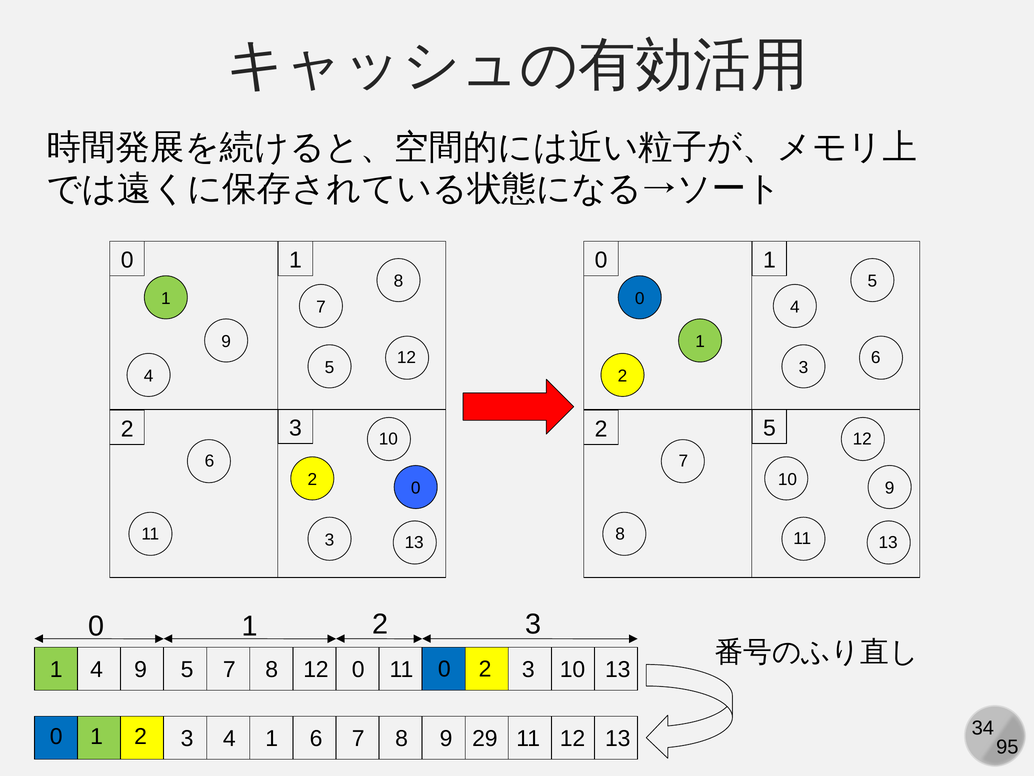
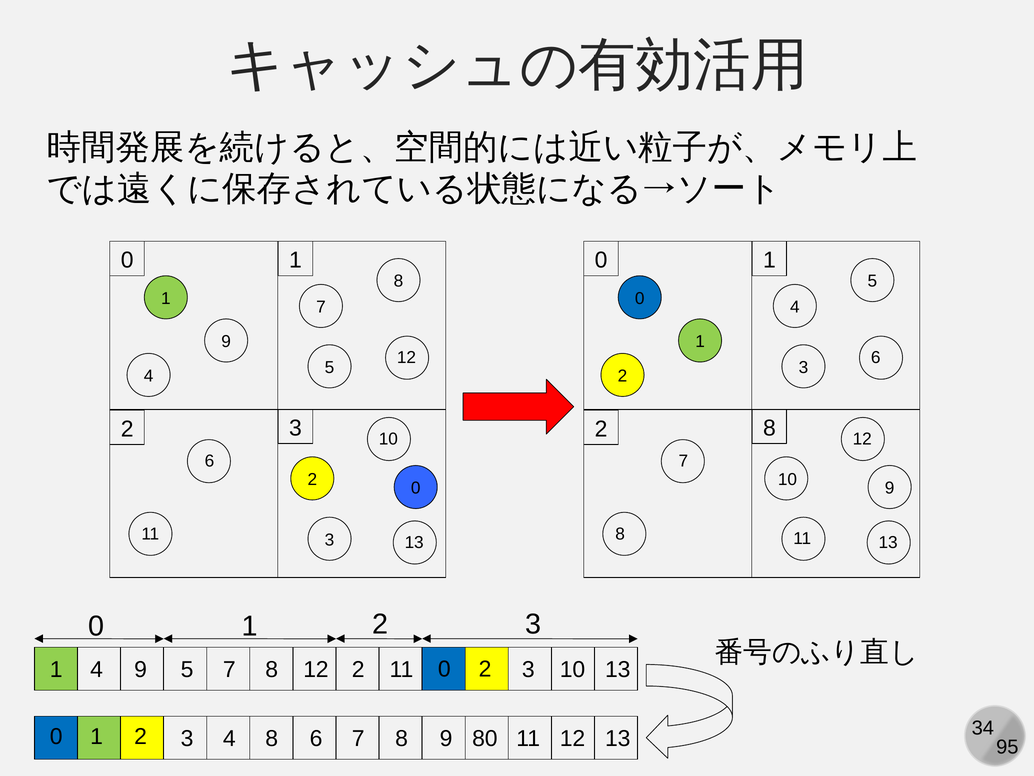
2 5: 5 -> 8
12 0: 0 -> 2
4 1: 1 -> 8
29: 29 -> 80
